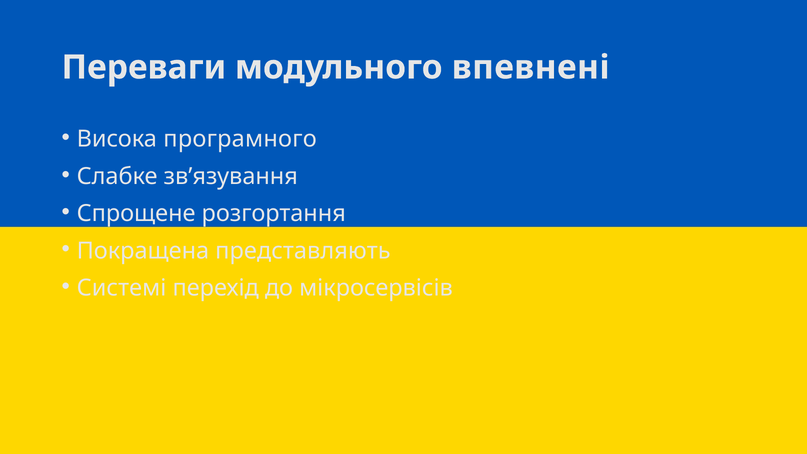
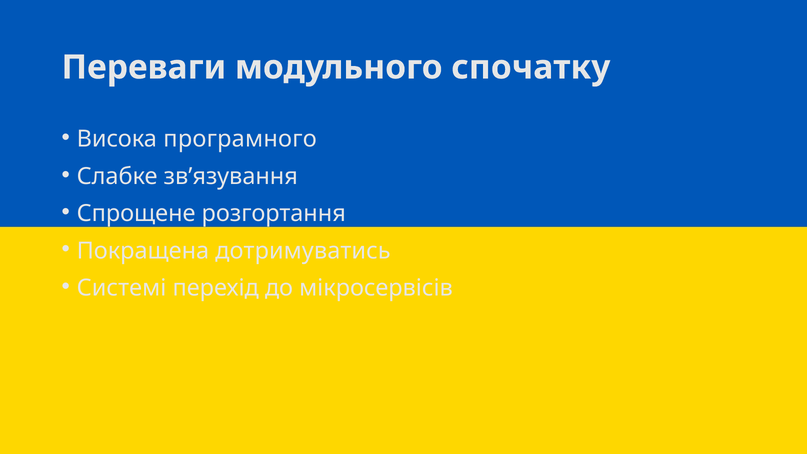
впевнені: впевнені -> спочатку
представляють: представляють -> дотримуватись
